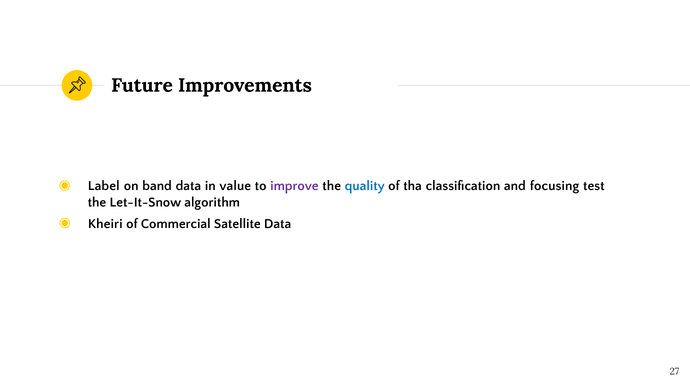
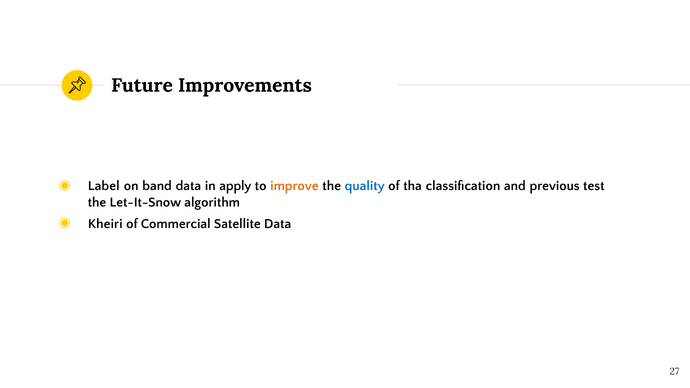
value: value -> apply
improve colour: purple -> orange
focusing: focusing -> previous
